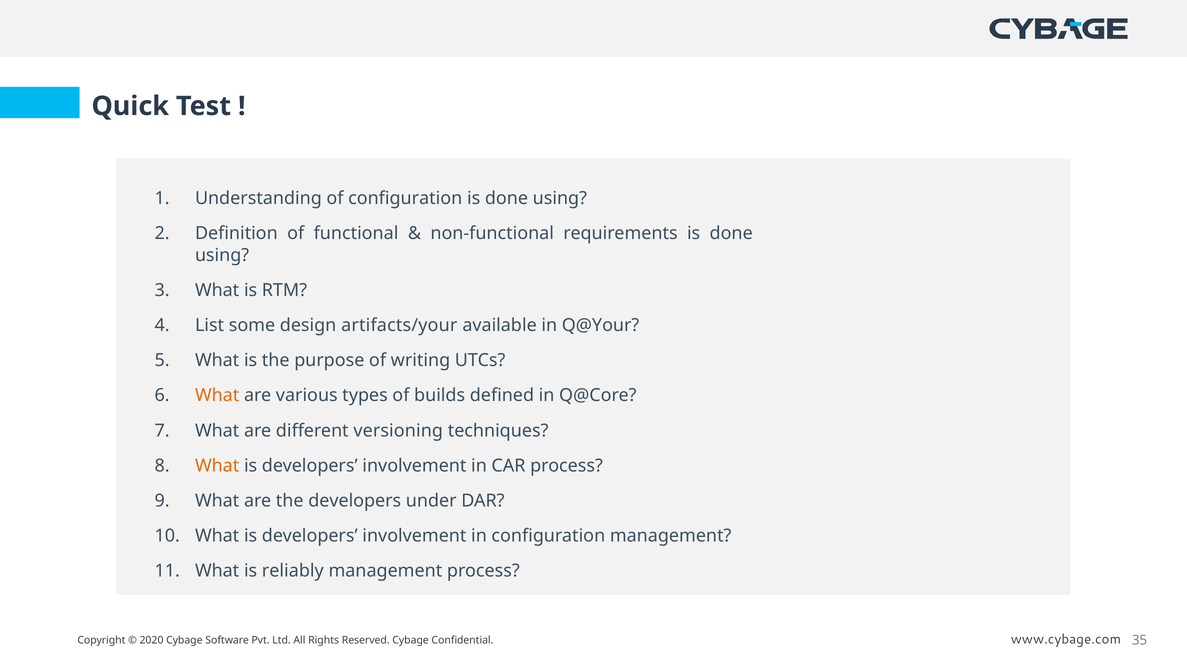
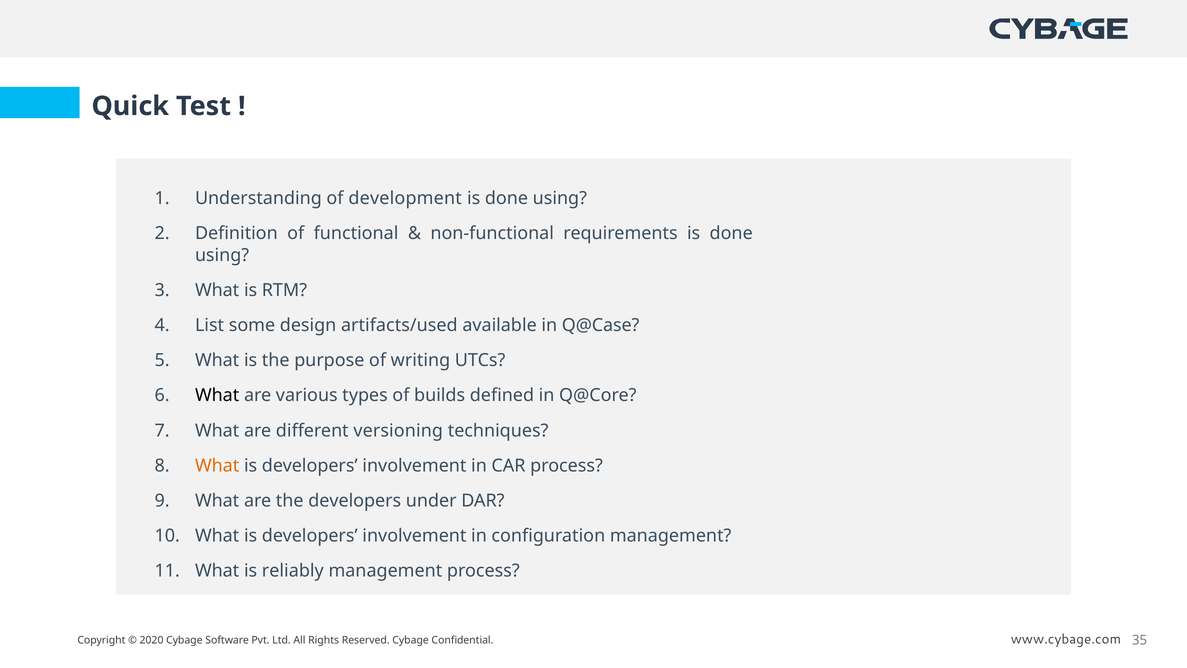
of configuration: configuration -> development
artifacts/your: artifacts/your -> artifacts/used
Q@Your: Q@Your -> Q@Case
What at (217, 395) colour: orange -> black
